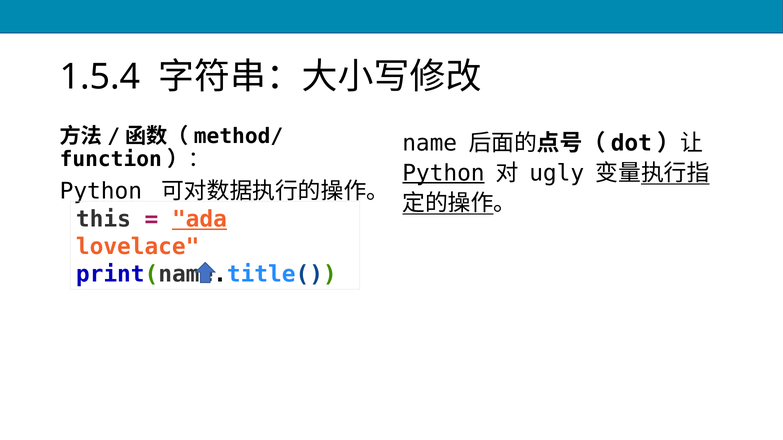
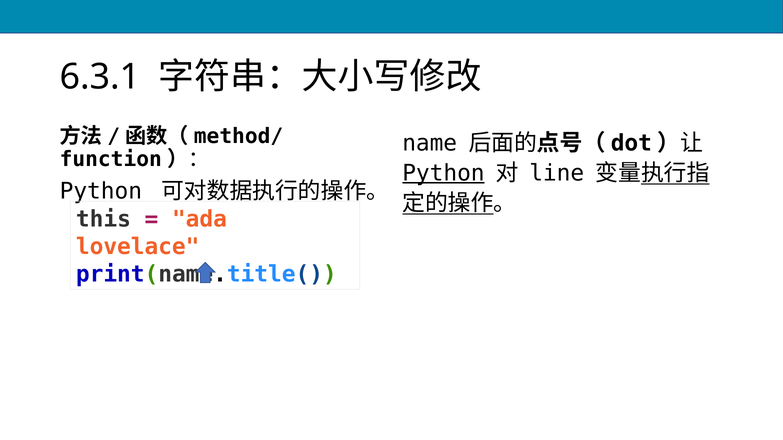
1.5.4: 1.5.4 -> 6.3.1
ugly: ugly -> line
ada underline: present -> none
